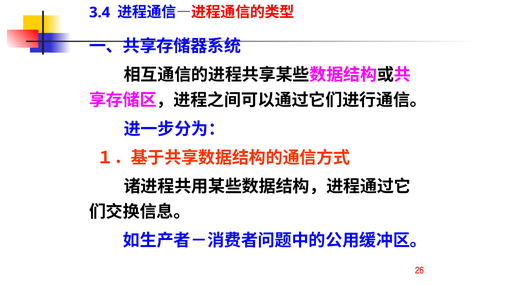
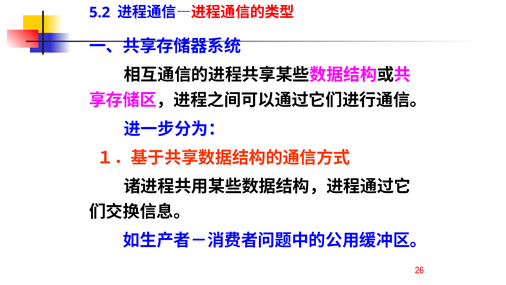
3.4: 3.4 -> 5.2
